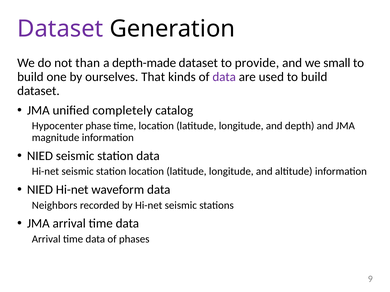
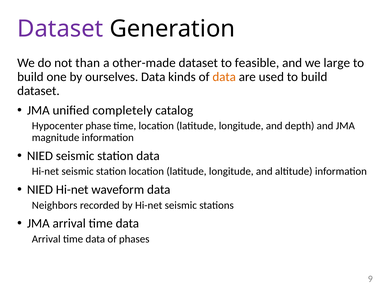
depth-made: depth-made -> other-made
provide: provide -> feasible
small: small -> large
ourselves That: That -> Data
data at (224, 77) colour: purple -> orange
